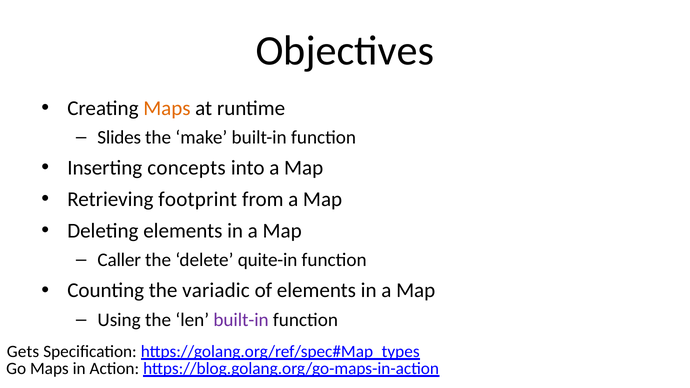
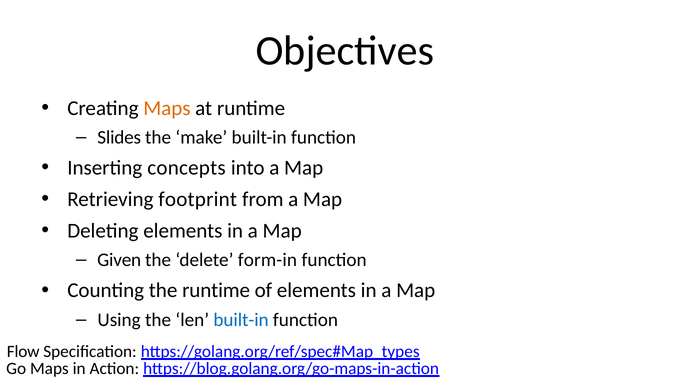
Caller: Caller -> Given
quite-in: quite-in -> form-in
the variadic: variadic -> runtime
built-in at (241, 320) colour: purple -> blue
Gets: Gets -> Flow
